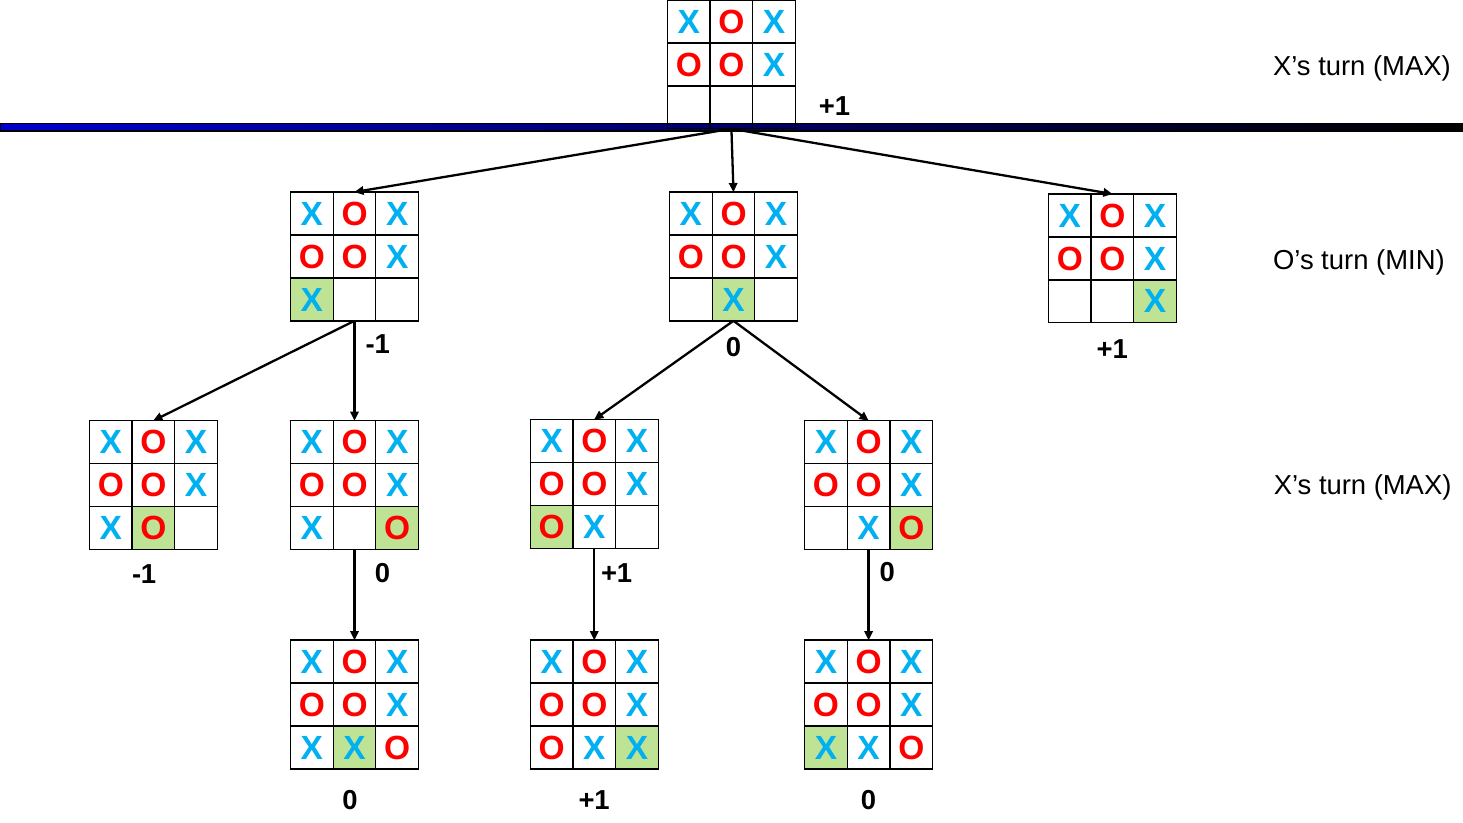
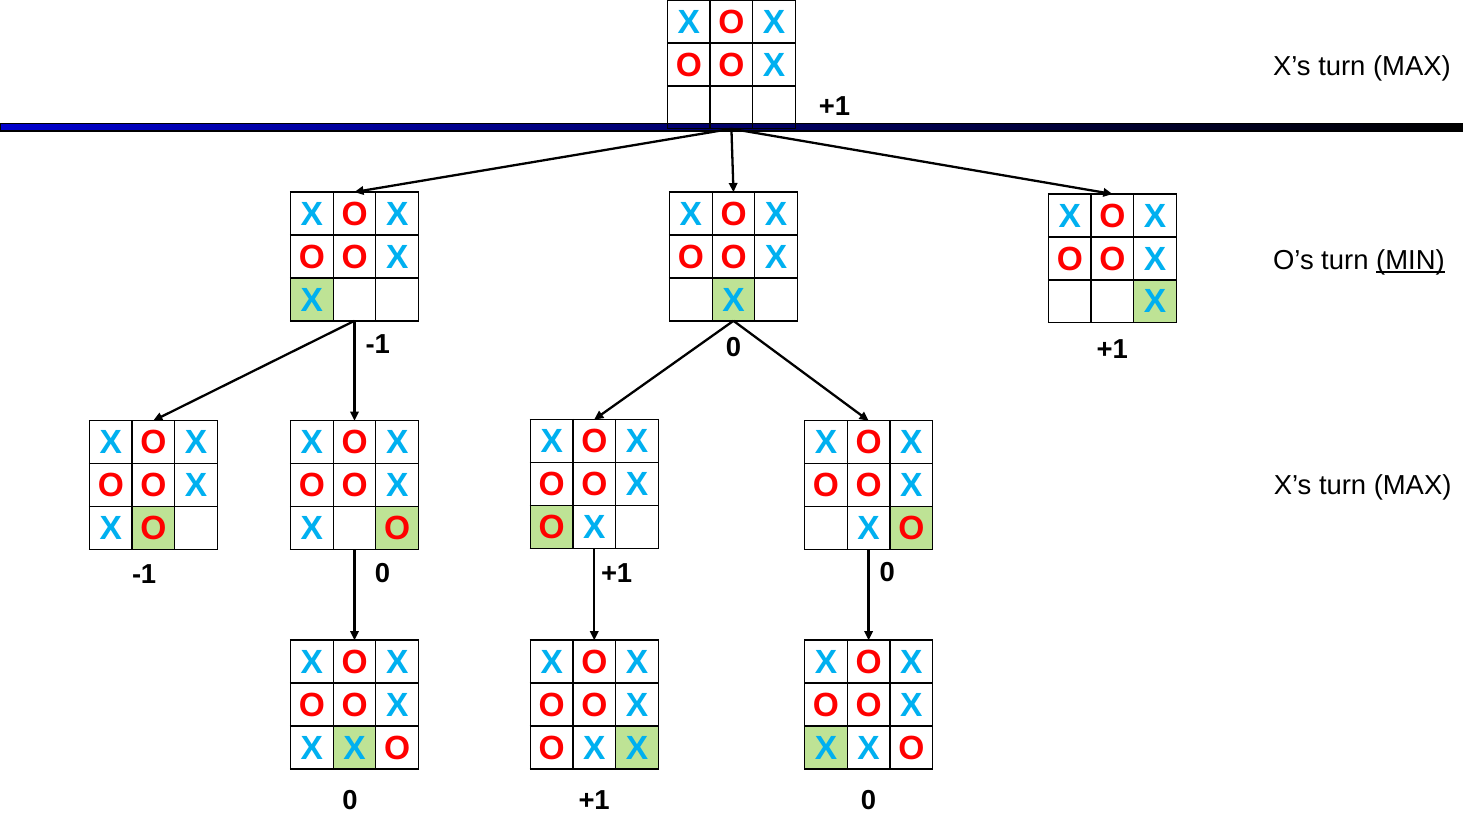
MIN underline: none -> present
